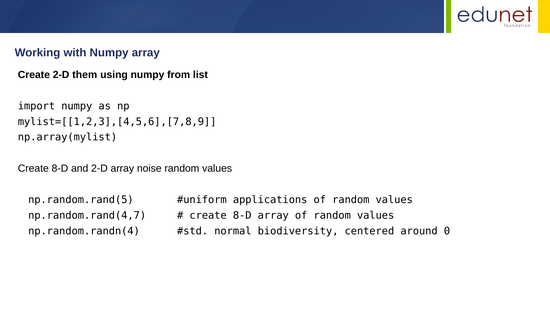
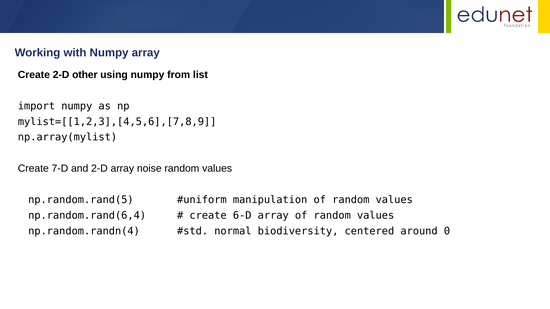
them: them -> other
8-D at (60, 169): 8-D -> 7-D
applications: applications -> manipulation
np.random.rand(4,7: np.random.rand(4,7 -> np.random.rand(6,4
8-D at (242, 216): 8-D -> 6-D
